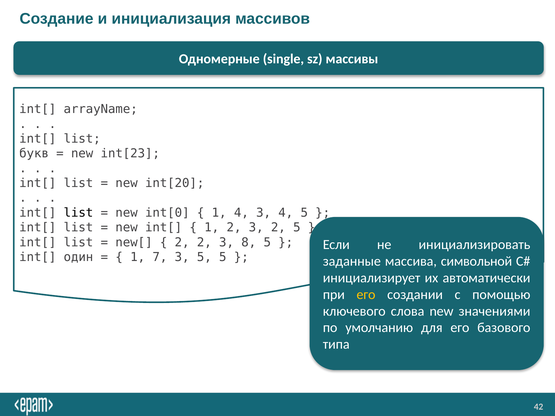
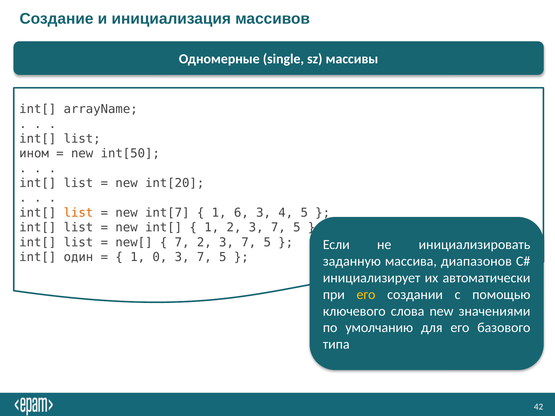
букв: букв -> ином
int[23: int[23 -> int[50
list at (78, 213) colour: black -> orange
int[0: int[0 -> int[7
1 4: 4 -> 6
1 2 3 2: 2 -> 7
2 at (182, 242): 2 -> 7
8 at (249, 242): 8 -> 7
7: 7 -> 0
5 at (204, 257): 5 -> 7
заданные: заданные -> заданную
символьной: символьной -> диапазонов
